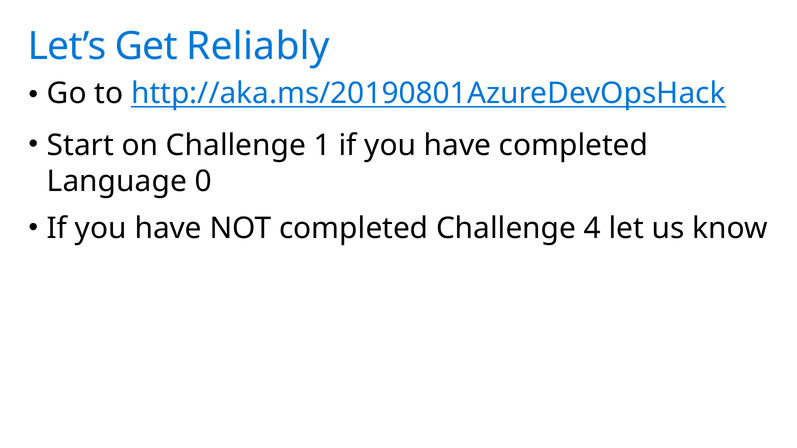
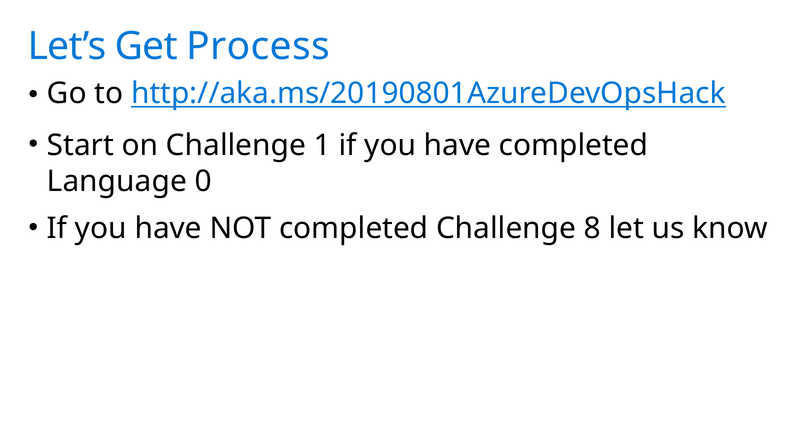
Reliably: Reliably -> Process
4: 4 -> 8
